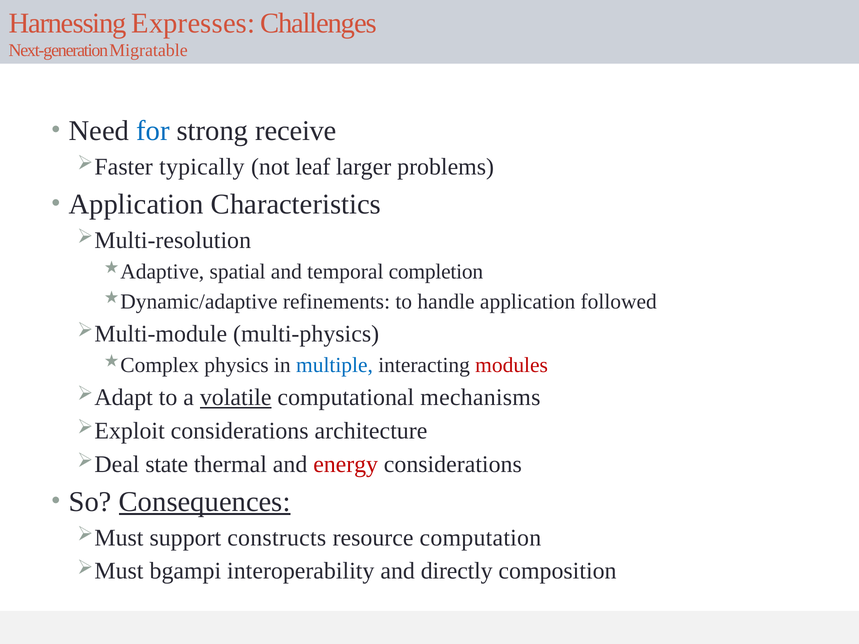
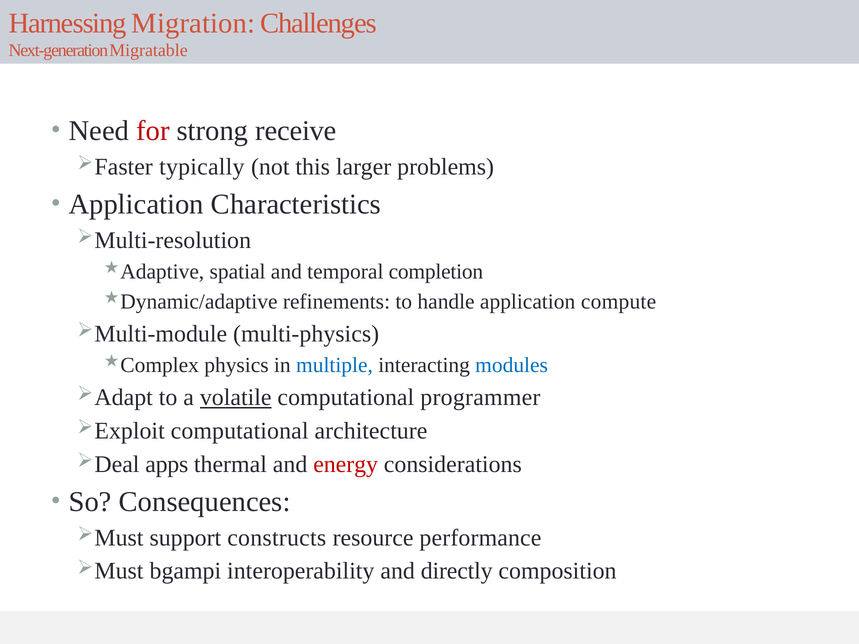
Expresses: Expresses -> Migration
for colour: blue -> red
leaf: leaf -> this
followed: followed -> compute
modules colour: red -> blue
mechanisms: mechanisms -> programmer
considerations at (240, 431): considerations -> computational
state: state -> apps
Consequences underline: present -> none
computation: computation -> performance
